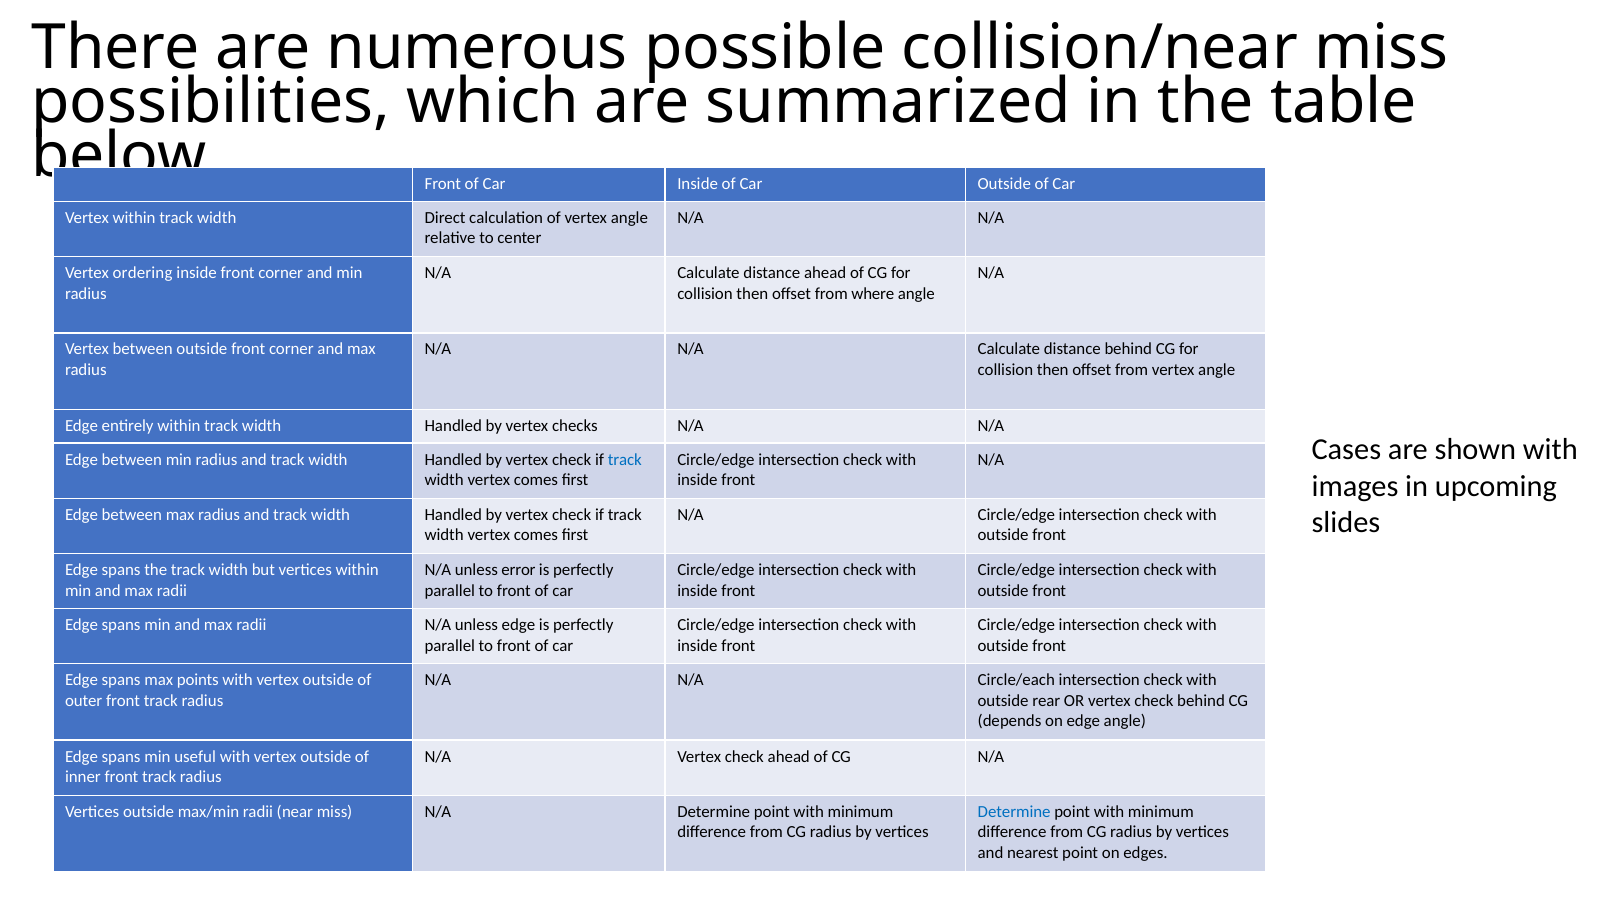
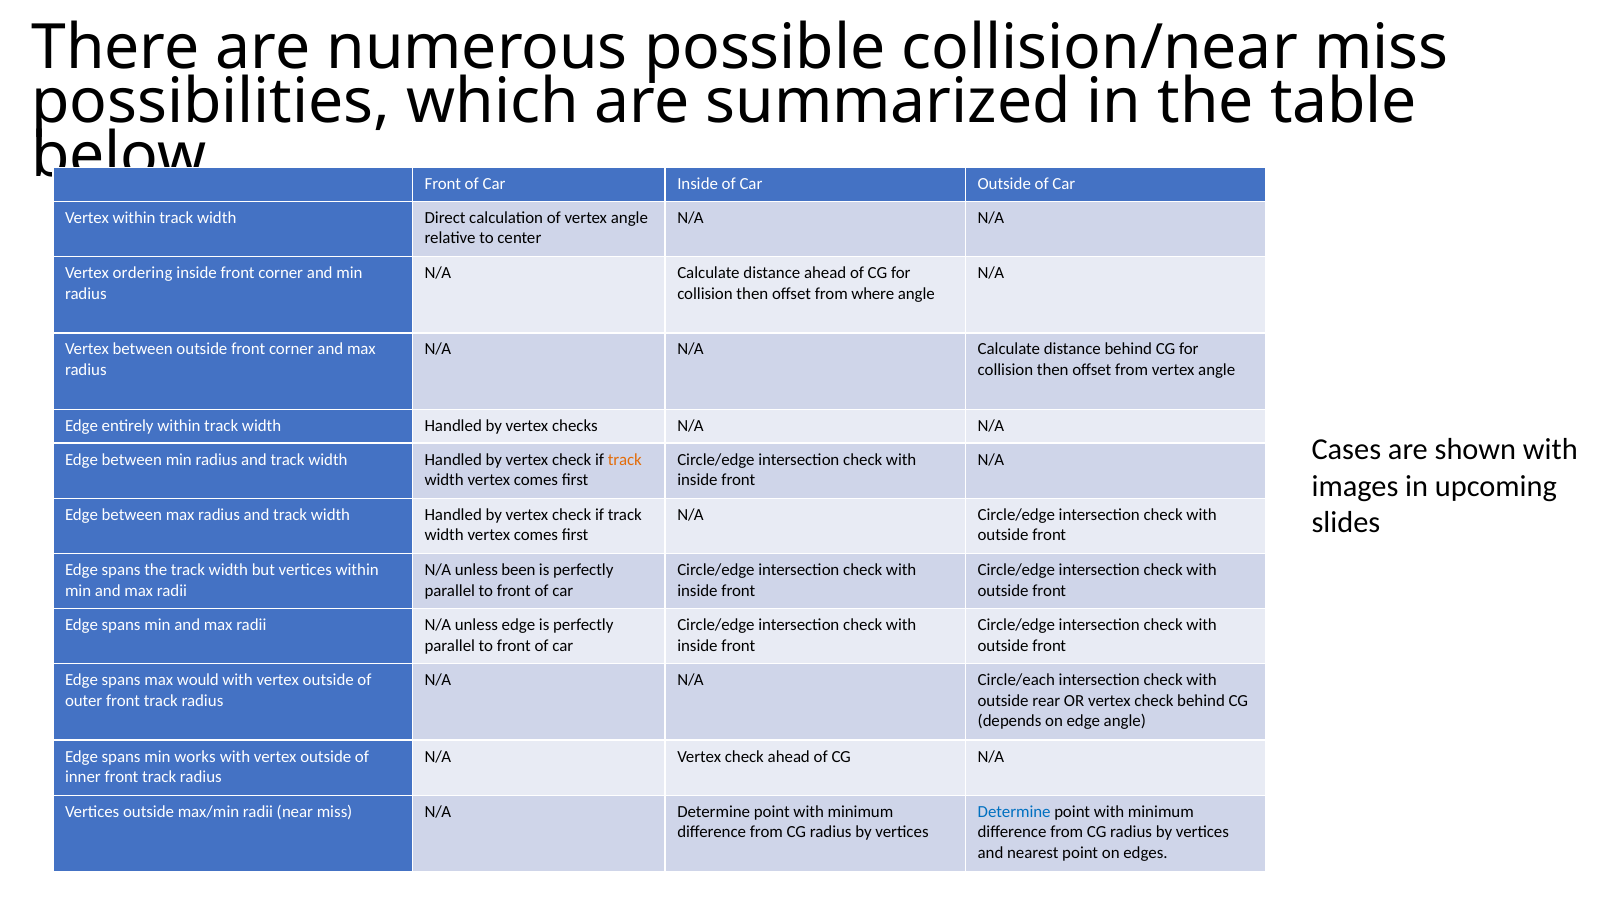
track at (625, 460) colour: blue -> orange
error: error -> been
points: points -> would
useful: useful -> works
